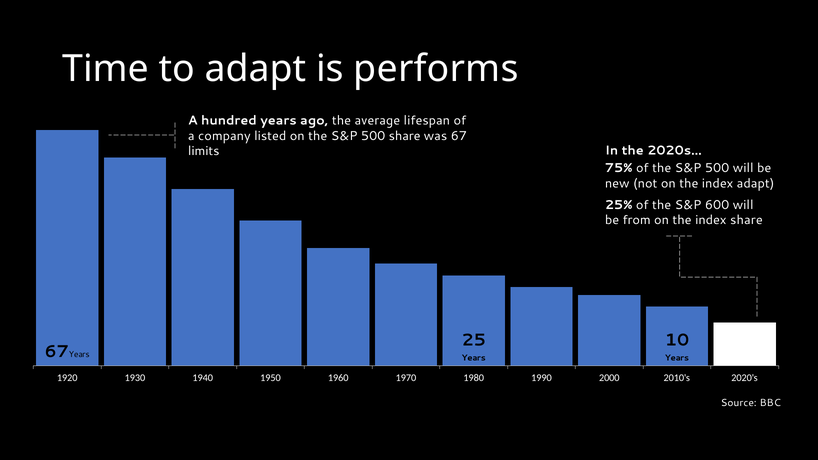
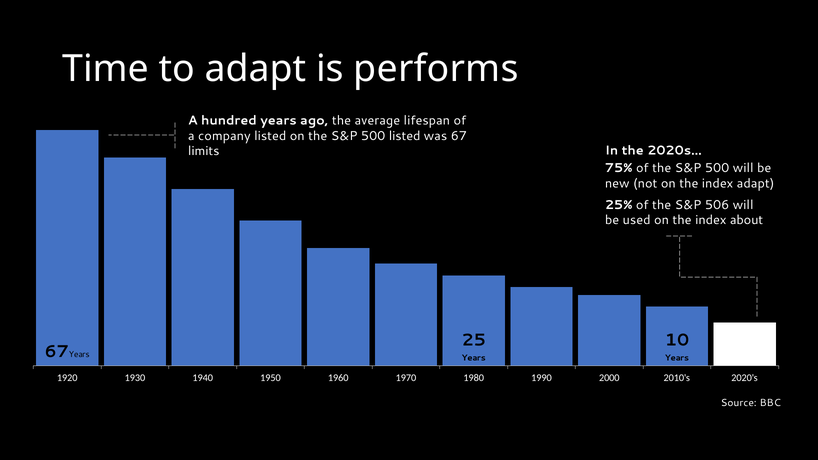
500 share: share -> listed
600: 600 -> 506
from: from -> used
index share: share -> about
